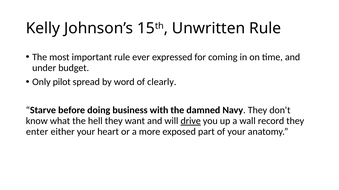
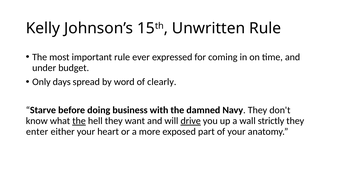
pilot: pilot -> days
the at (79, 121) underline: none -> present
record: record -> strictly
